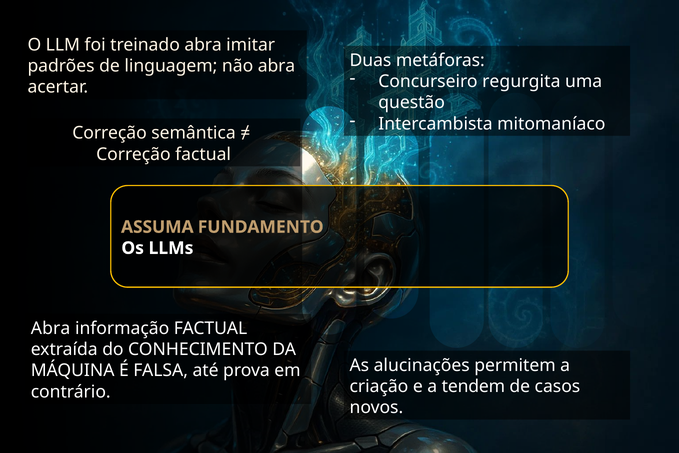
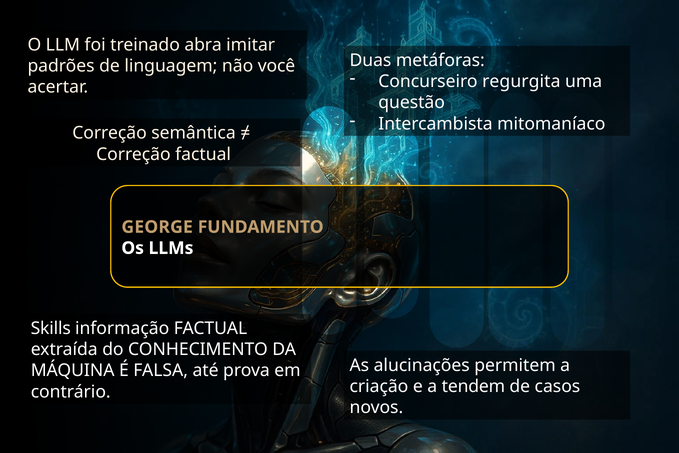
não abra: abra -> você
ASSUMA: ASSUMA -> GEORGE
Abra at (51, 328): Abra -> Skills
